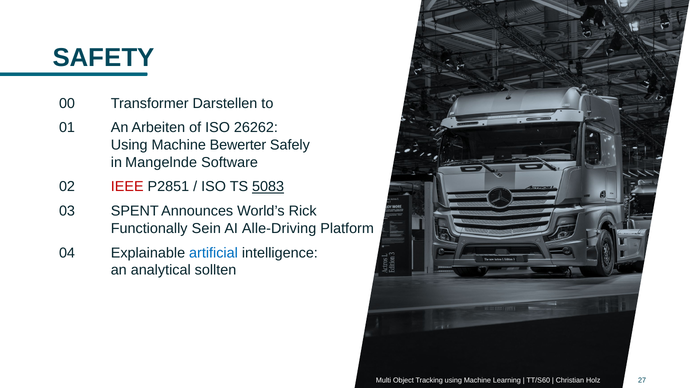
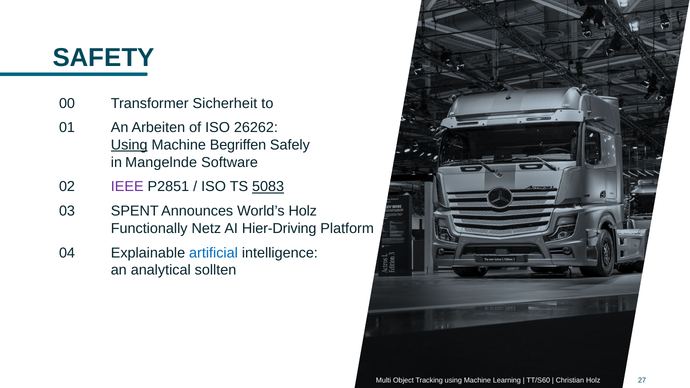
Darstellen: Darstellen -> Sicherheit
Using at (129, 145) underline: none -> present
Bewerter: Bewerter -> Begriffen
IEEE colour: red -> purple
World’s Rick: Rick -> Holz
Sein: Sein -> Netz
Alle-Driving: Alle-Driving -> Hier-Driving
